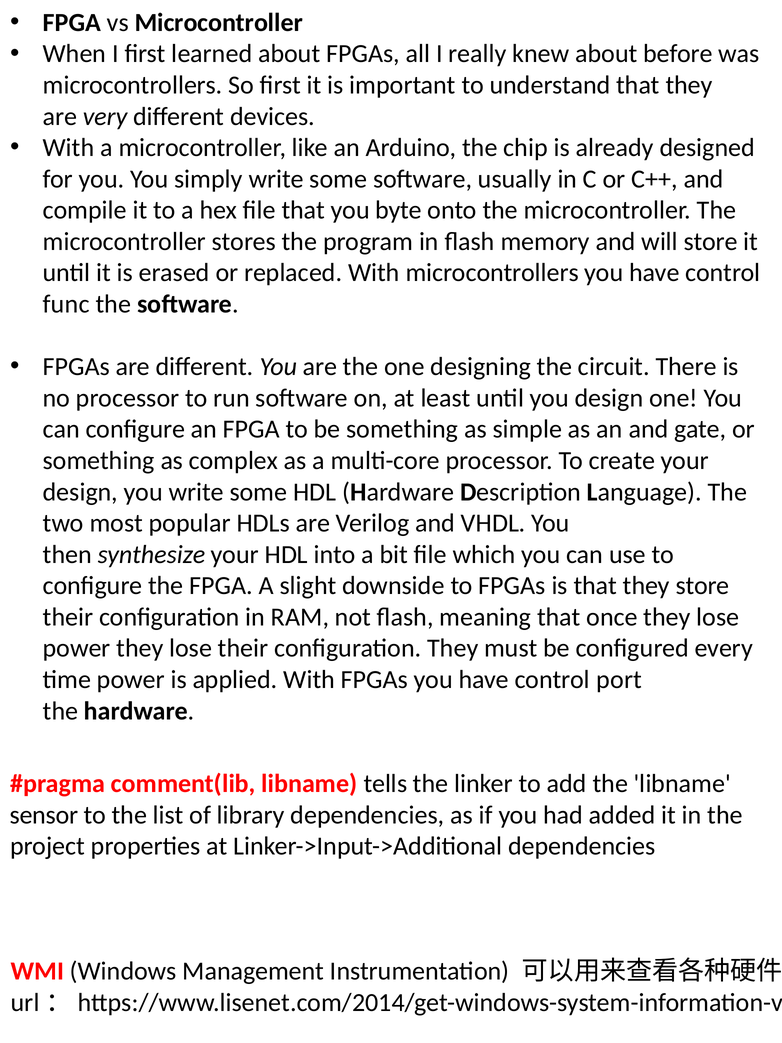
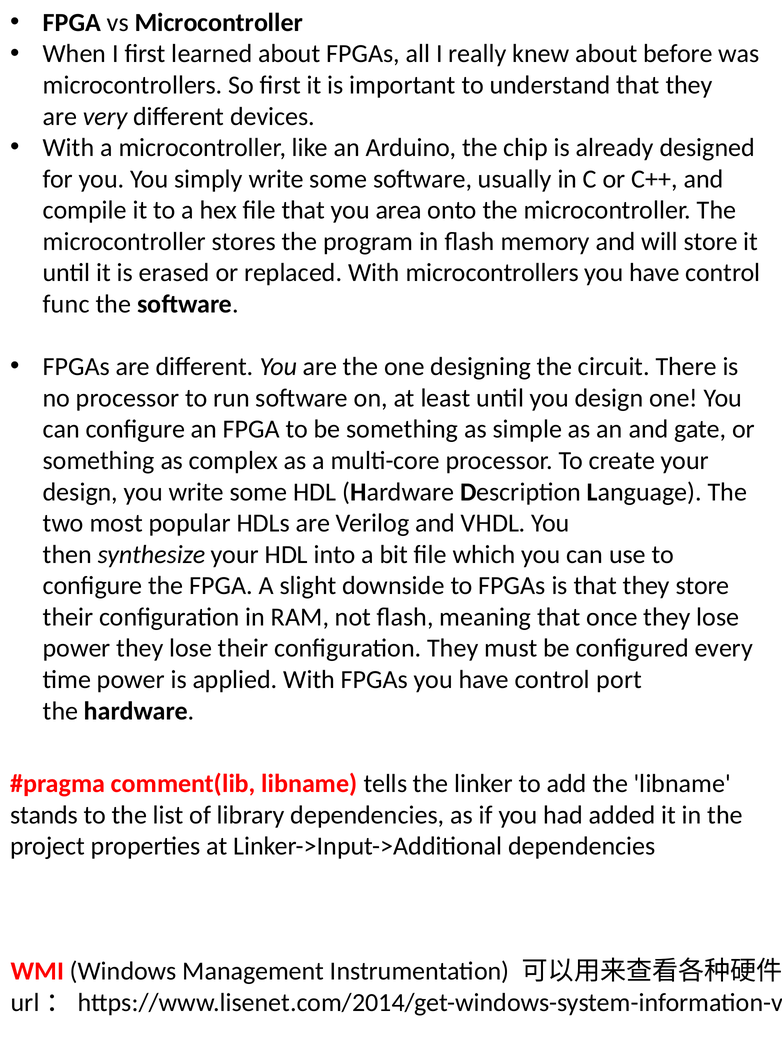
byte: byte -> area
sensor: sensor -> stands
